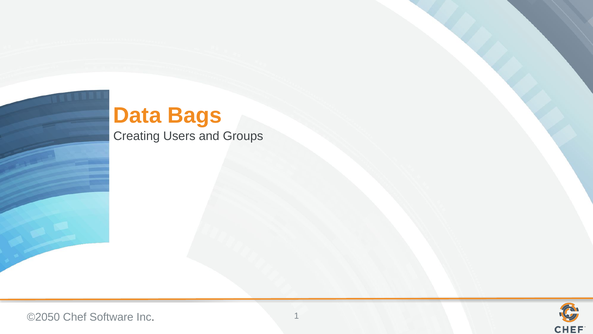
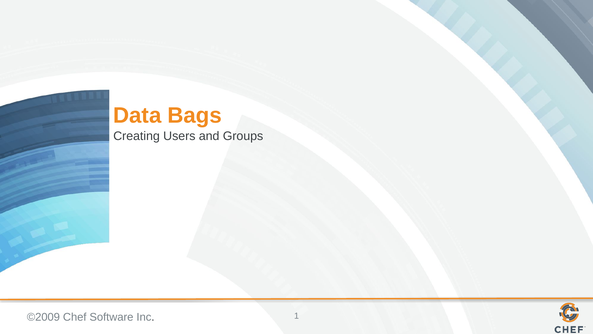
©2050: ©2050 -> ©2009
